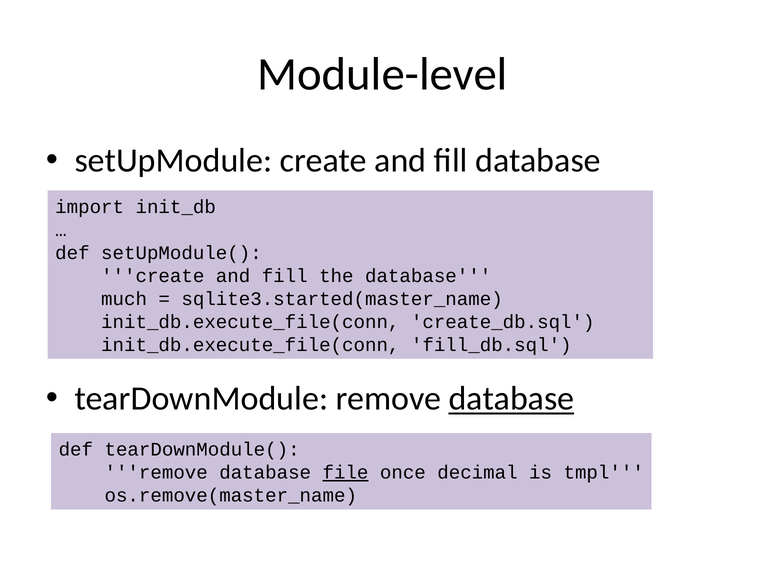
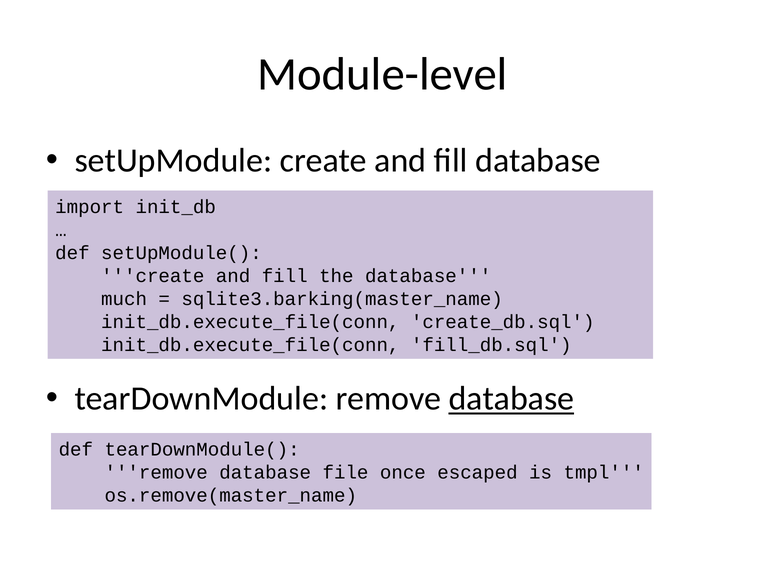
sqlite3.started(master_name: sqlite3.started(master_name -> sqlite3.barking(master_name
file underline: present -> none
decimal: decimal -> escaped
